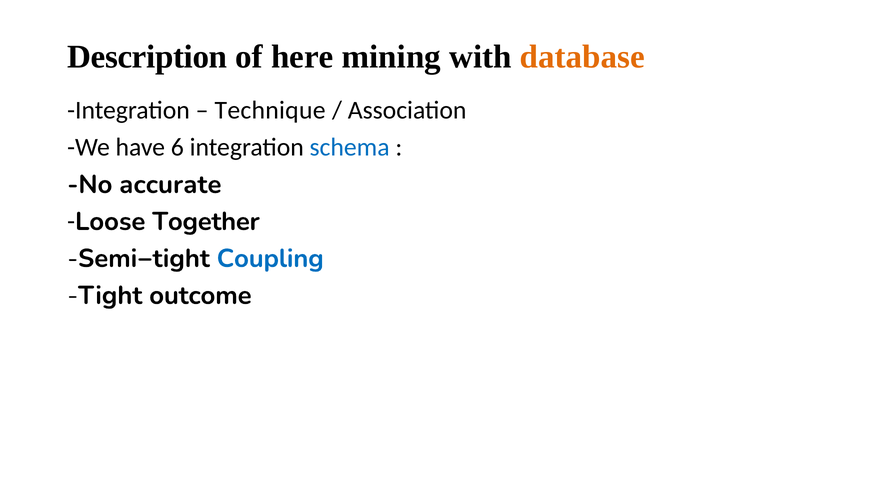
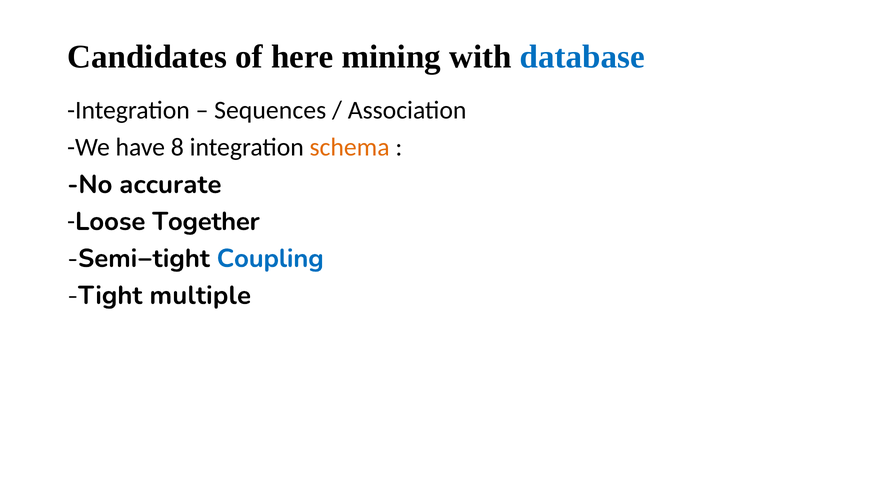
Description: Description -> Candidates
database colour: orange -> blue
Technique: Technique -> Sequences
6: 6 -> 8
schema colour: blue -> orange
outcome: outcome -> multiple
